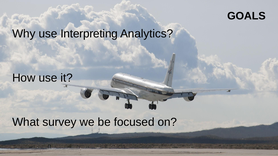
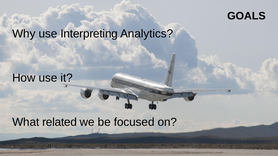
survey: survey -> related
